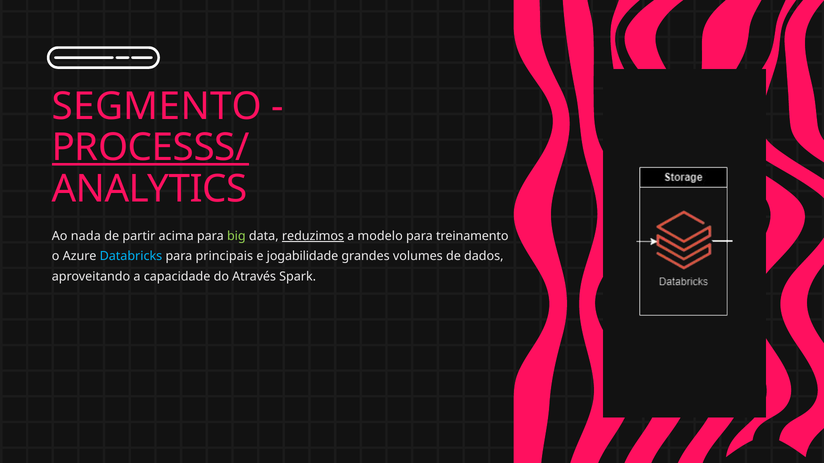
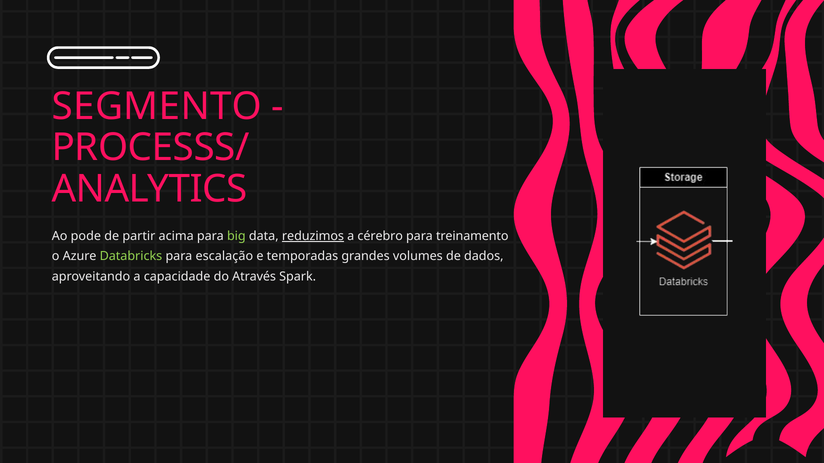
PROCESSS/ underline: present -> none
nada: nada -> pode
modelo: modelo -> cérebro
Databricks colour: light blue -> light green
principais: principais -> escalação
jogabilidade: jogabilidade -> temporadas
